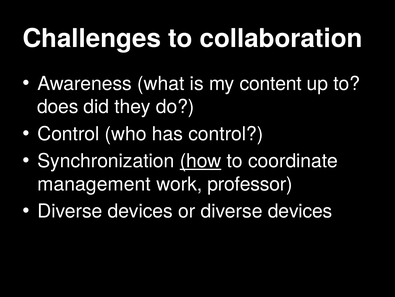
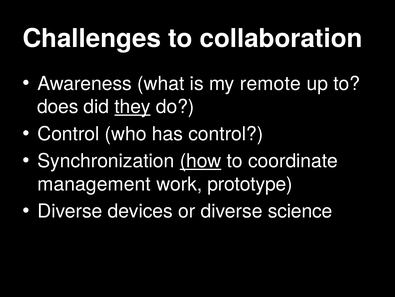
content: content -> remote
they underline: none -> present
professor: professor -> prototype
or diverse devices: devices -> science
